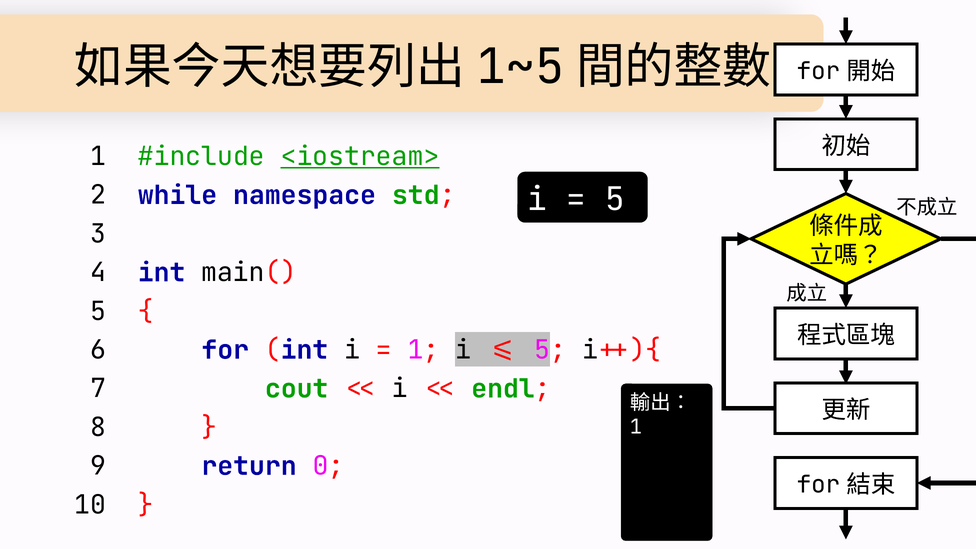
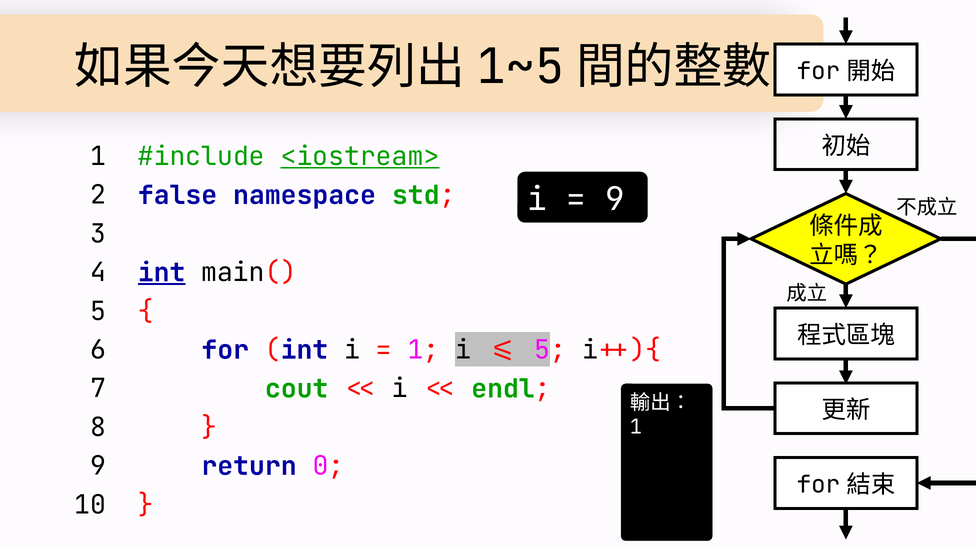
while: while -> false
5 at (615, 200): 5 -> 9
int at (162, 273) underline: none -> present
